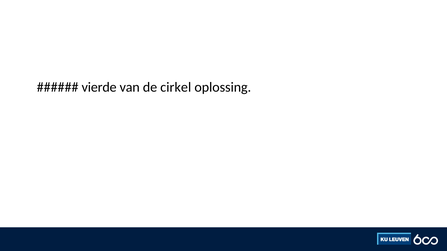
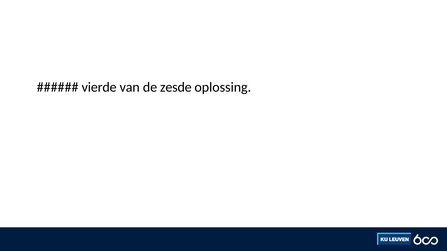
cirkel: cirkel -> zesde
